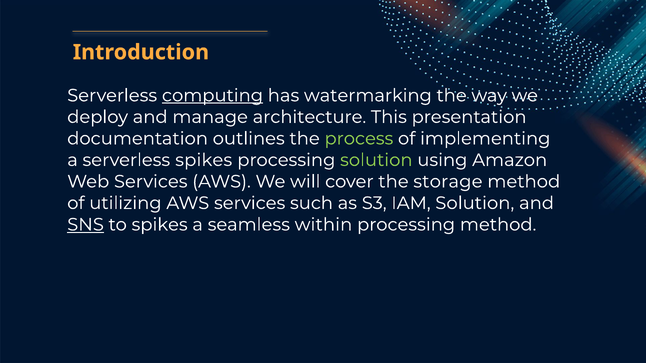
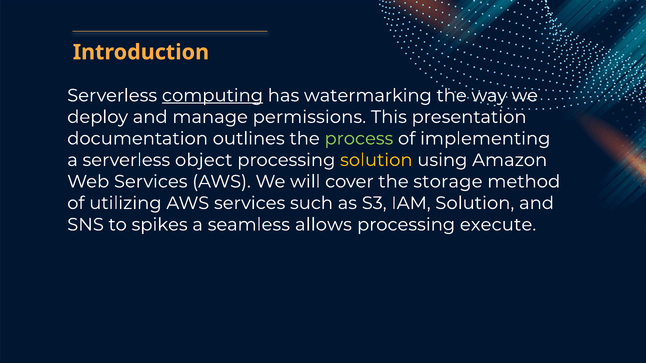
architecture: architecture -> permissions
serverless spikes: spikes -> object
solution at (376, 160) colour: light green -> yellow
SNS underline: present -> none
within: within -> allows
processing method: method -> execute
